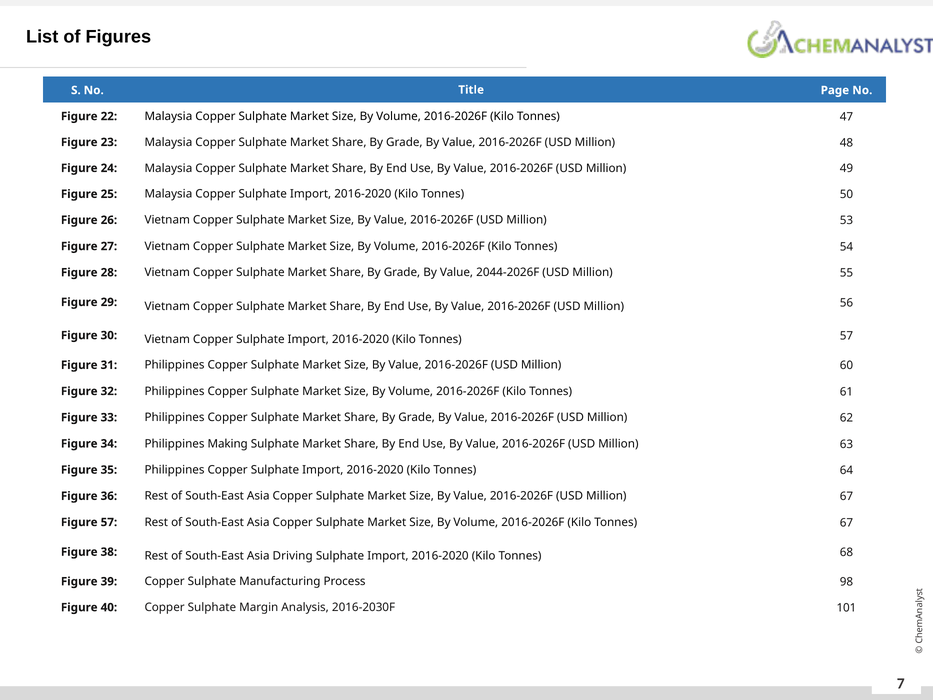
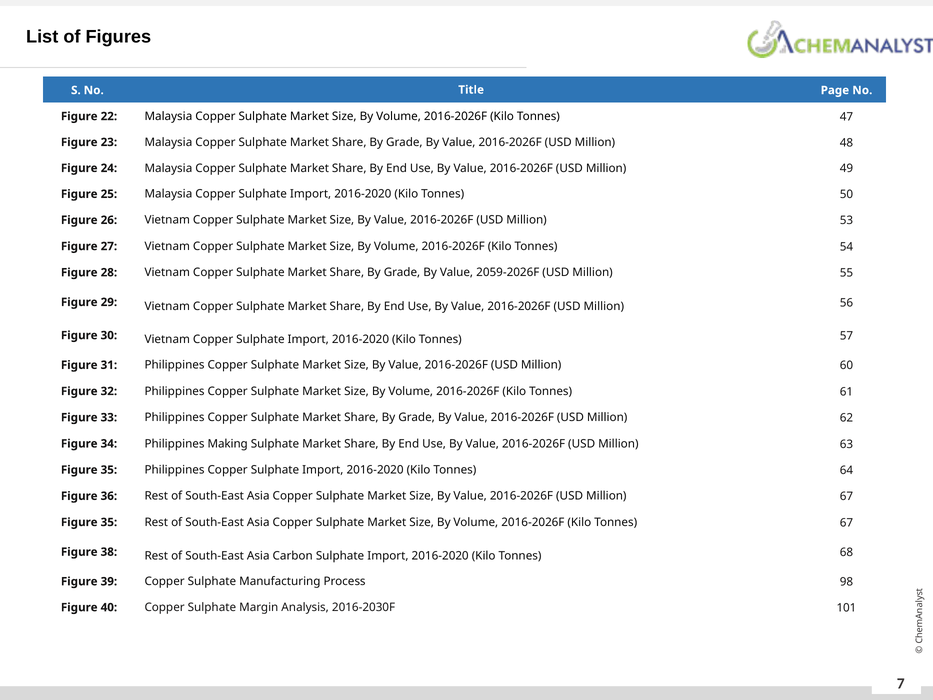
2044-2026F: 2044-2026F -> 2059-2026F
57 at (109, 522): 57 -> 35
Driving: Driving -> Carbon
